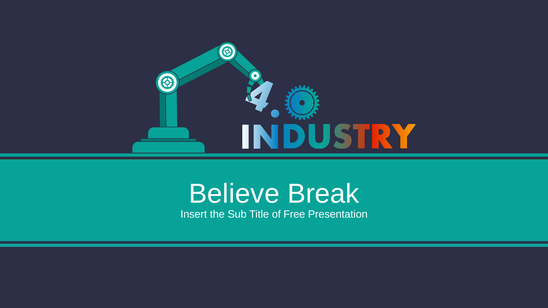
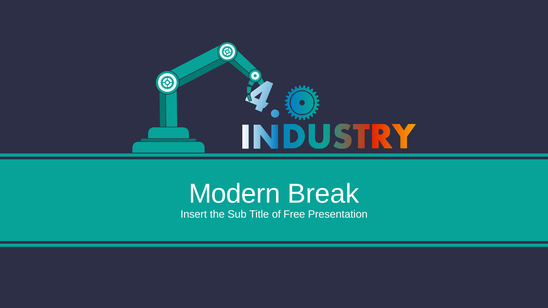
Believe: Believe -> Modern
